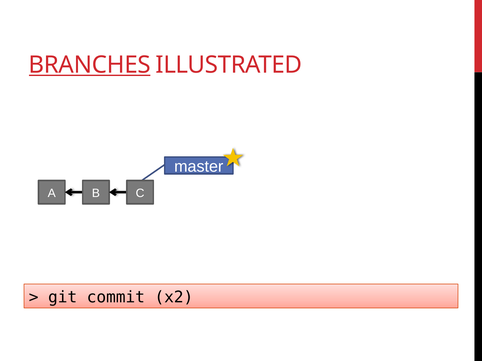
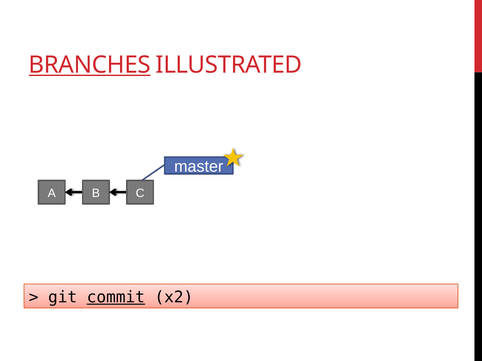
commit underline: none -> present
